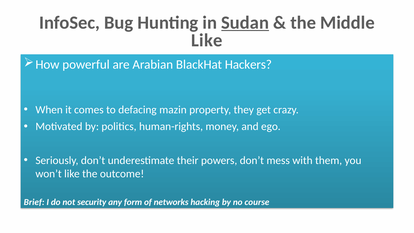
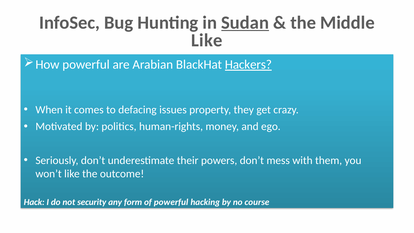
Hackers underline: none -> present
mazin: mazin -> issues
Brief: Brief -> Hack
of networks: networks -> powerful
